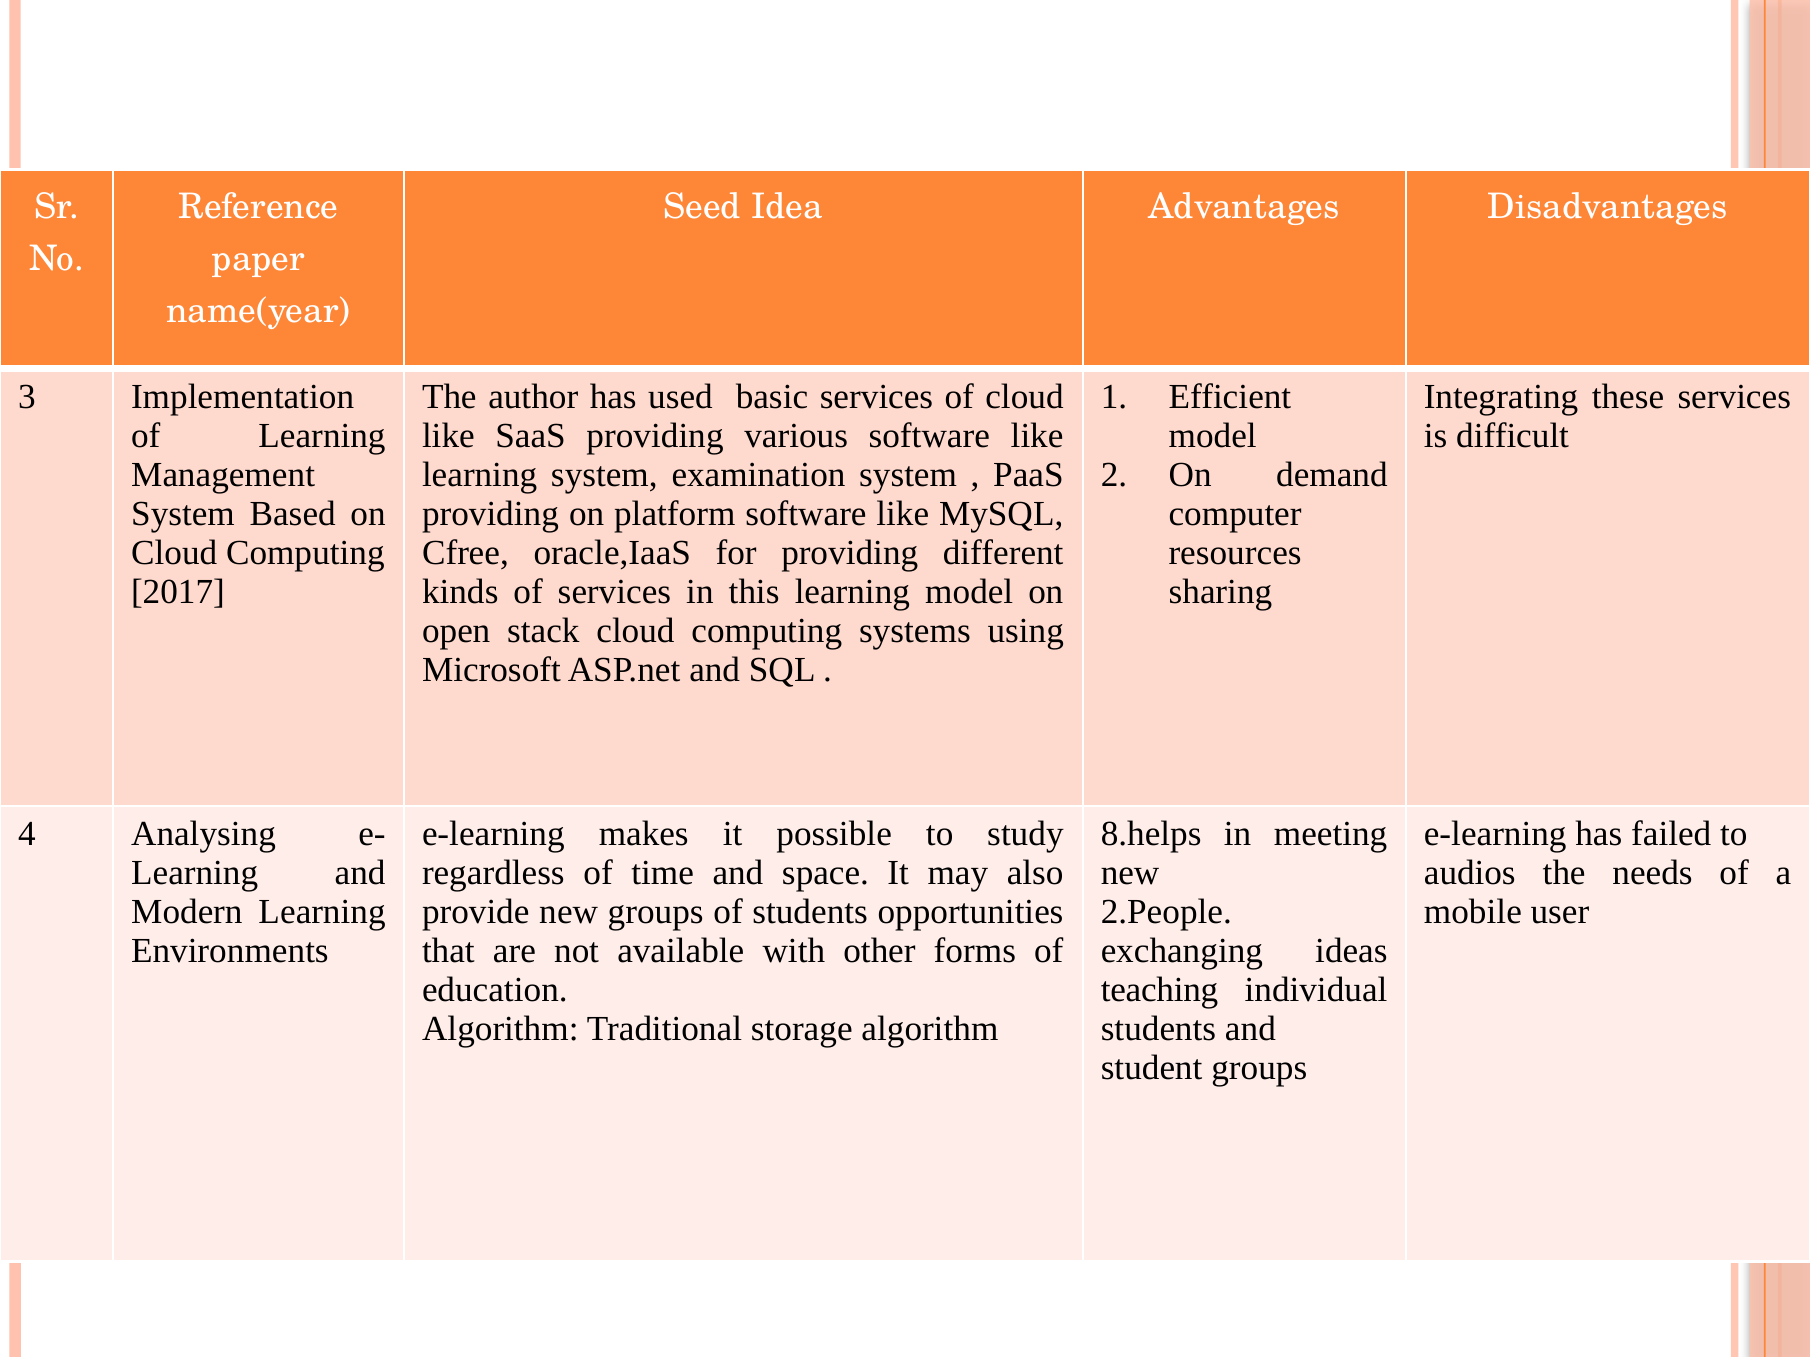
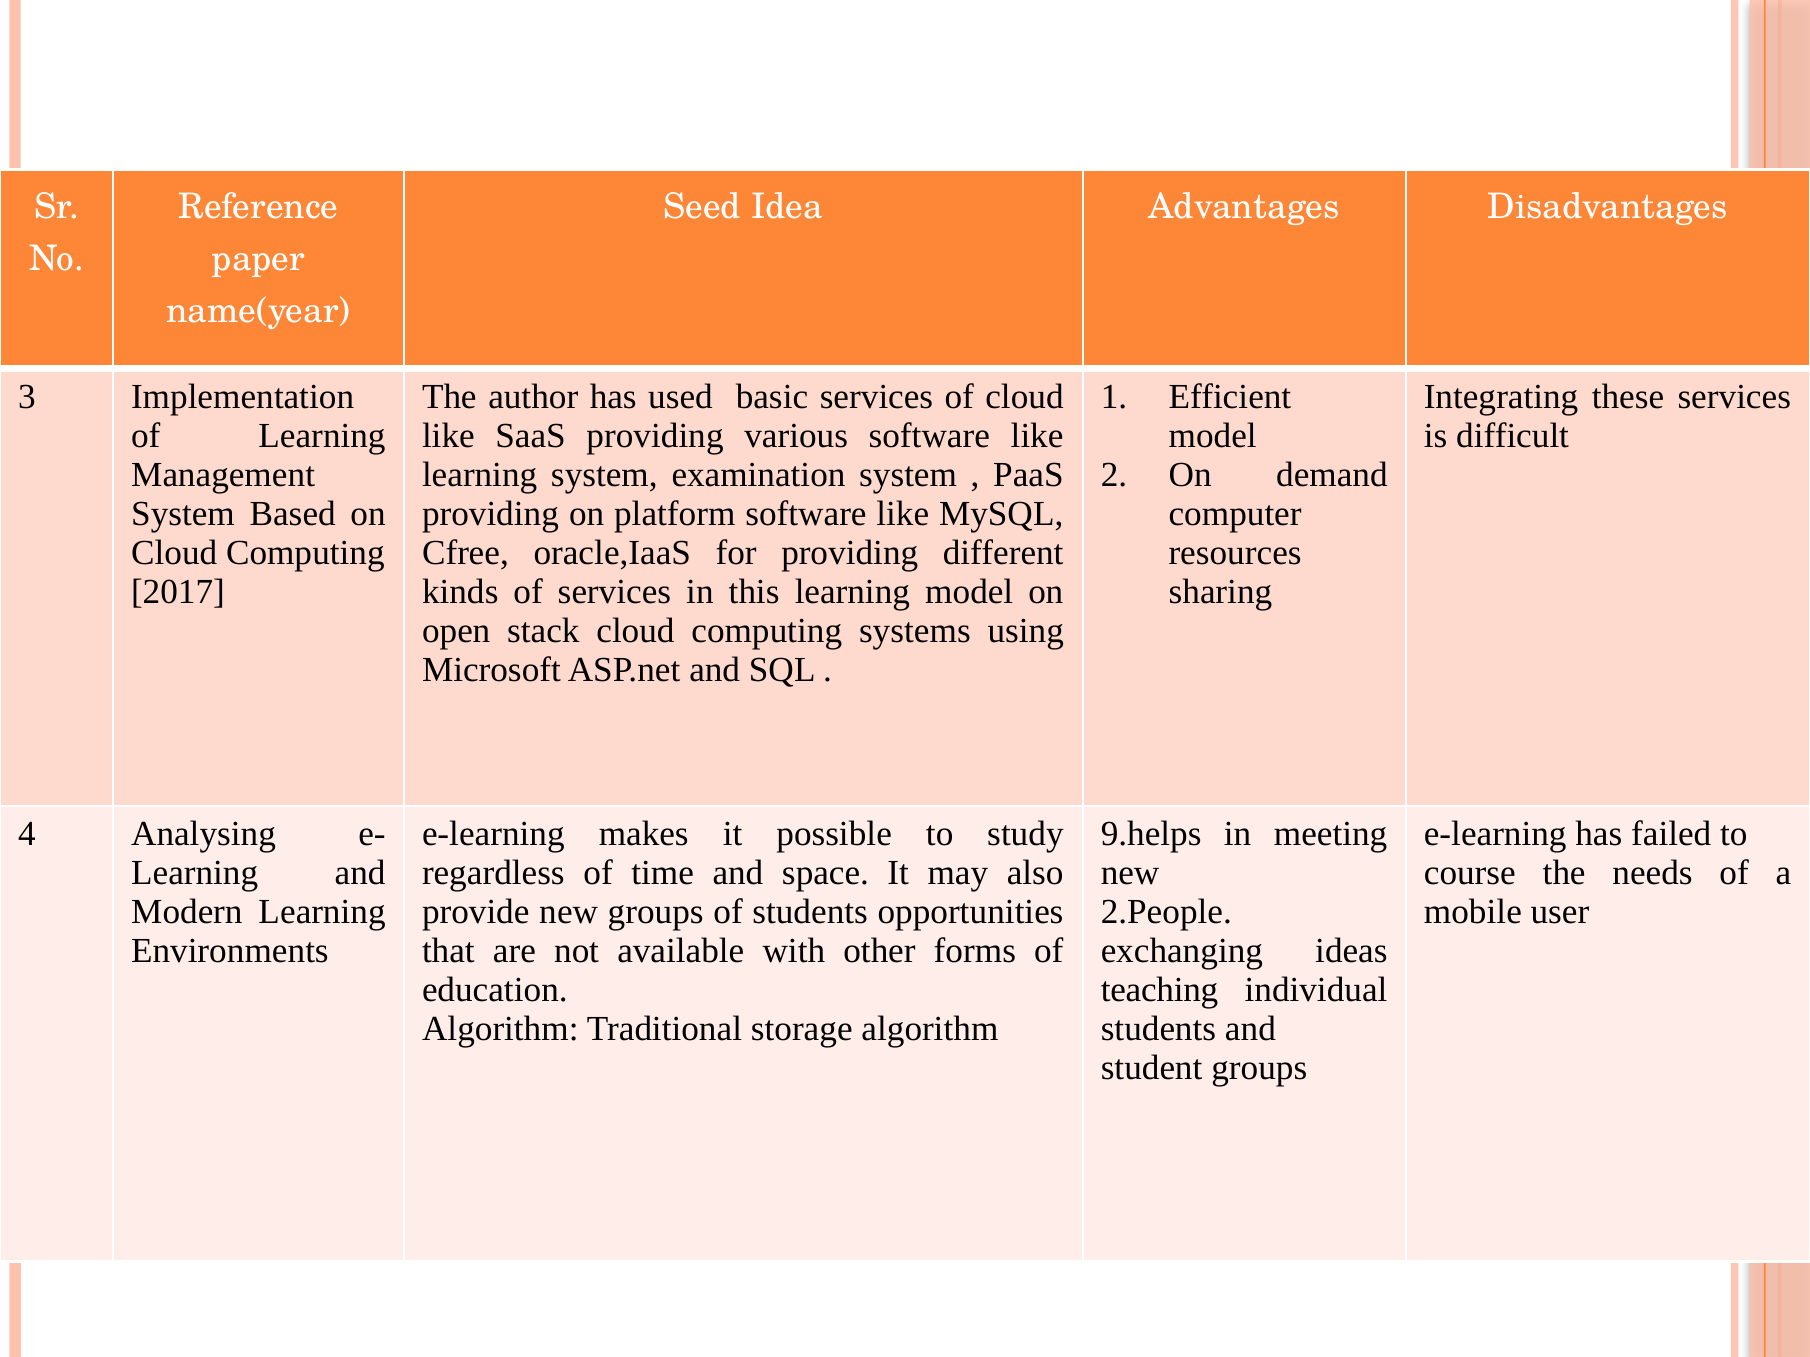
8.helps: 8.helps -> 9.helps
audios: audios -> course
